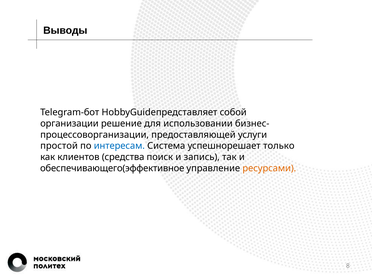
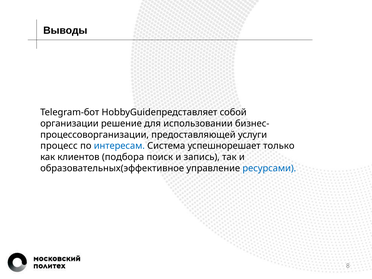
простой: простой -> процесс
средства: средства -> подбора
обеспечивающего(эффективное: обеспечивающего(эффективное -> образовательных(эффективное
ресурсами colour: orange -> blue
